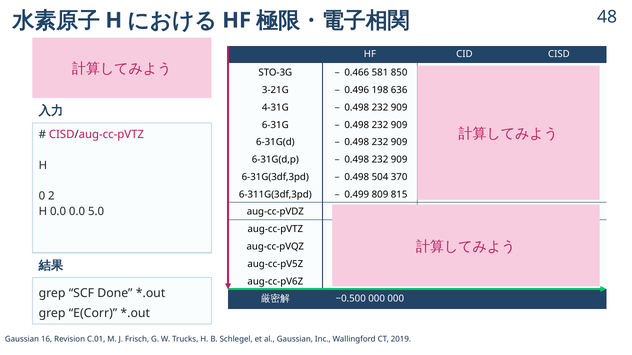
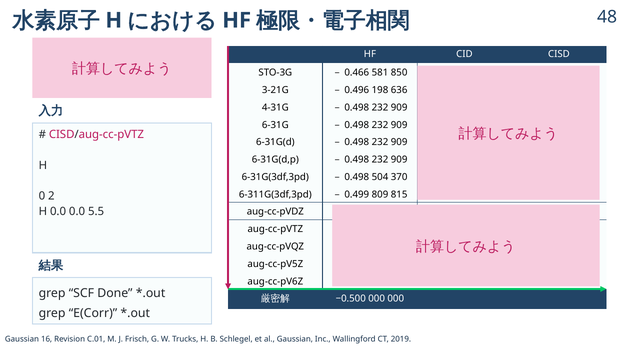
5.0: 5.0 -> 5.5
